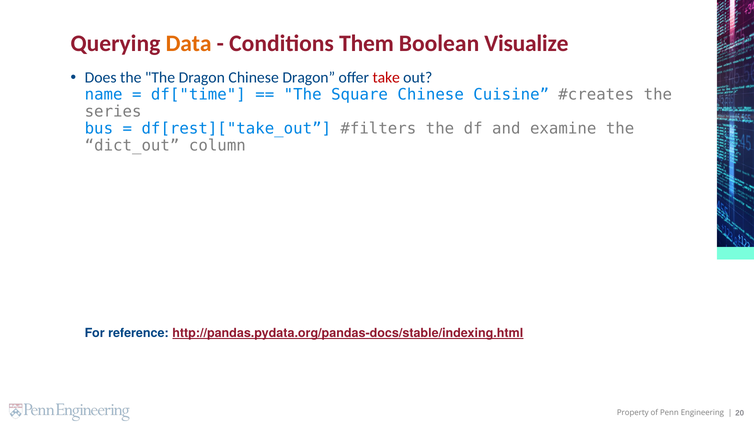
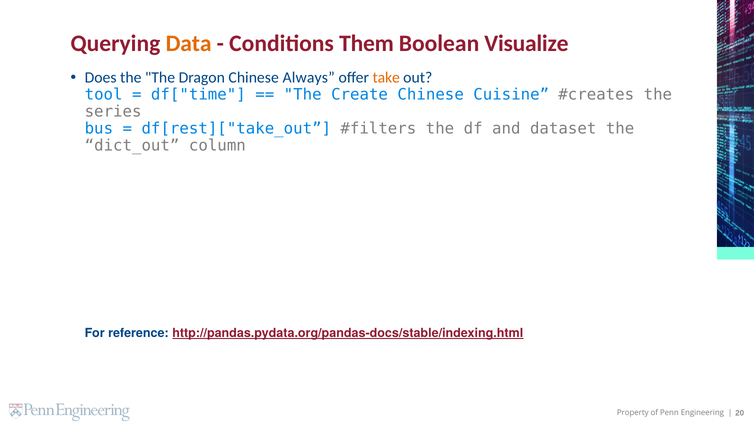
Chinese Dragon: Dragon -> Always
take colour: red -> orange
name: name -> tool
Square: Square -> Create
examine: examine -> dataset
